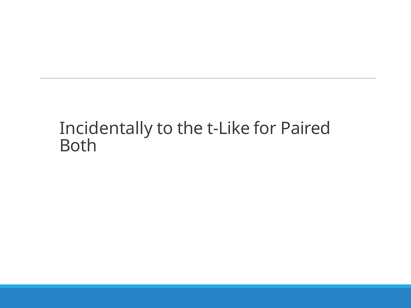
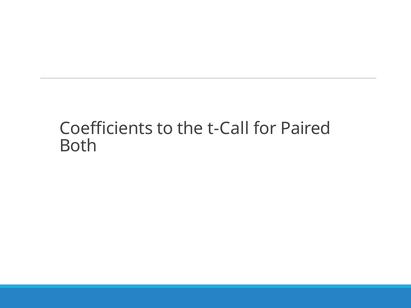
Incidentally: Incidentally -> Coefficients
t-Like: t-Like -> t-Call
